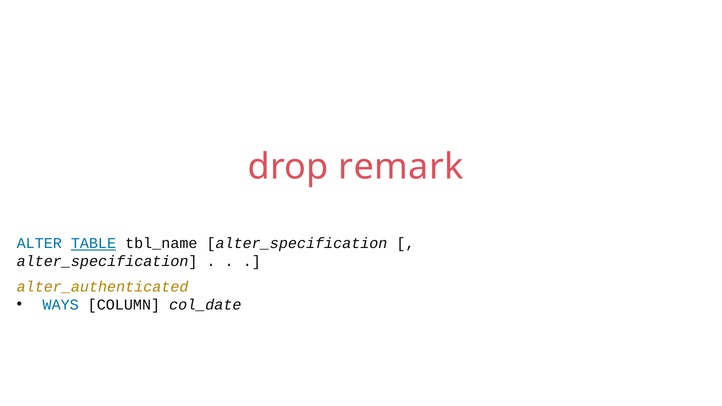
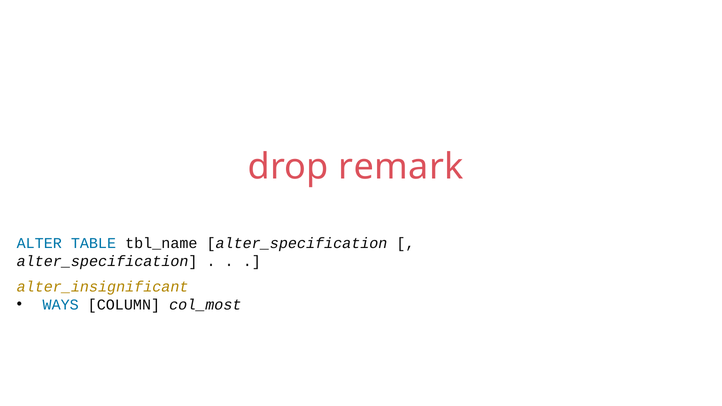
TABLE underline: present -> none
alter_authenticated: alter_authenticated -> alter_insignificant
col_date: col_date -> col_most
